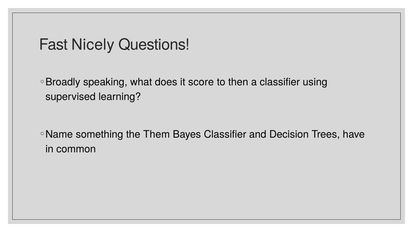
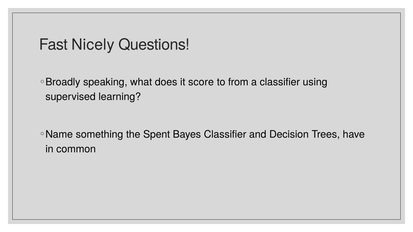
then: then -> from
Them: Them -> Spent
